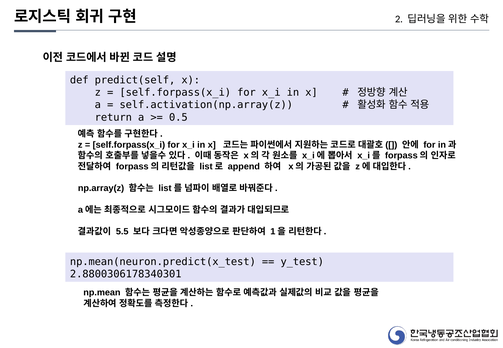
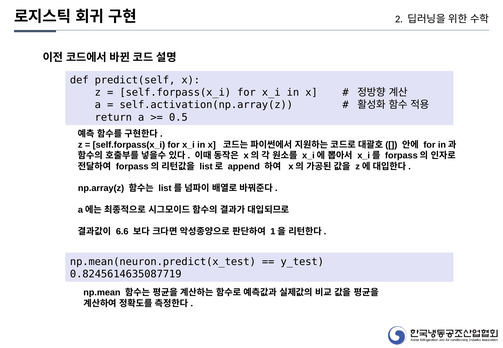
5.5: 5.5 -> 6.6
2.8800306178340301: 2.8800306178340301 -> 0.8245614635087719
